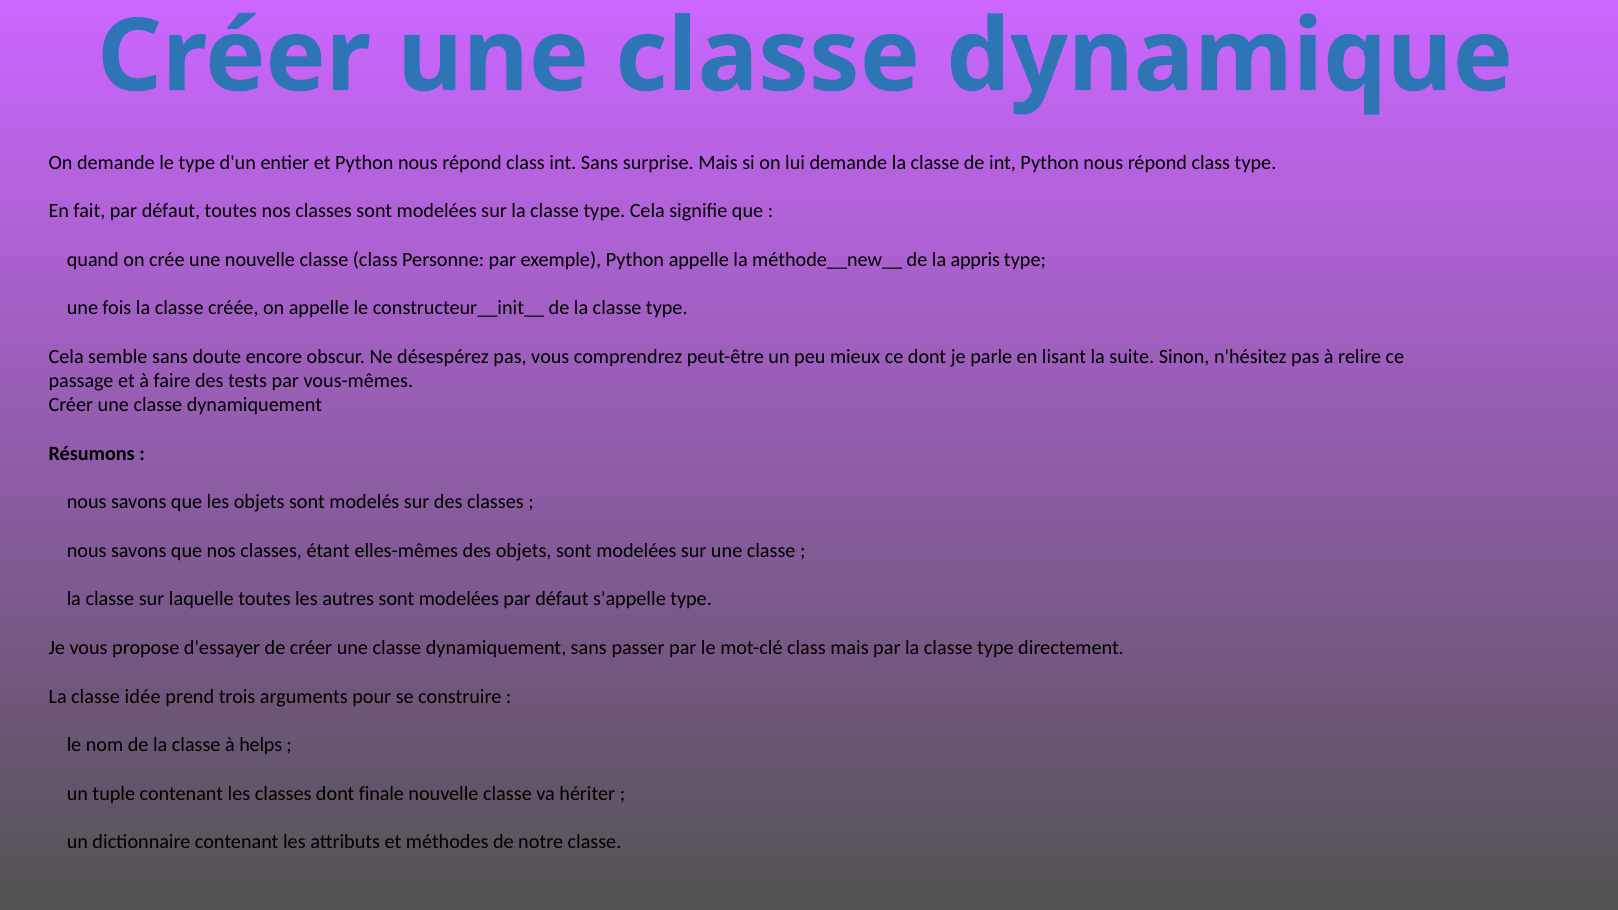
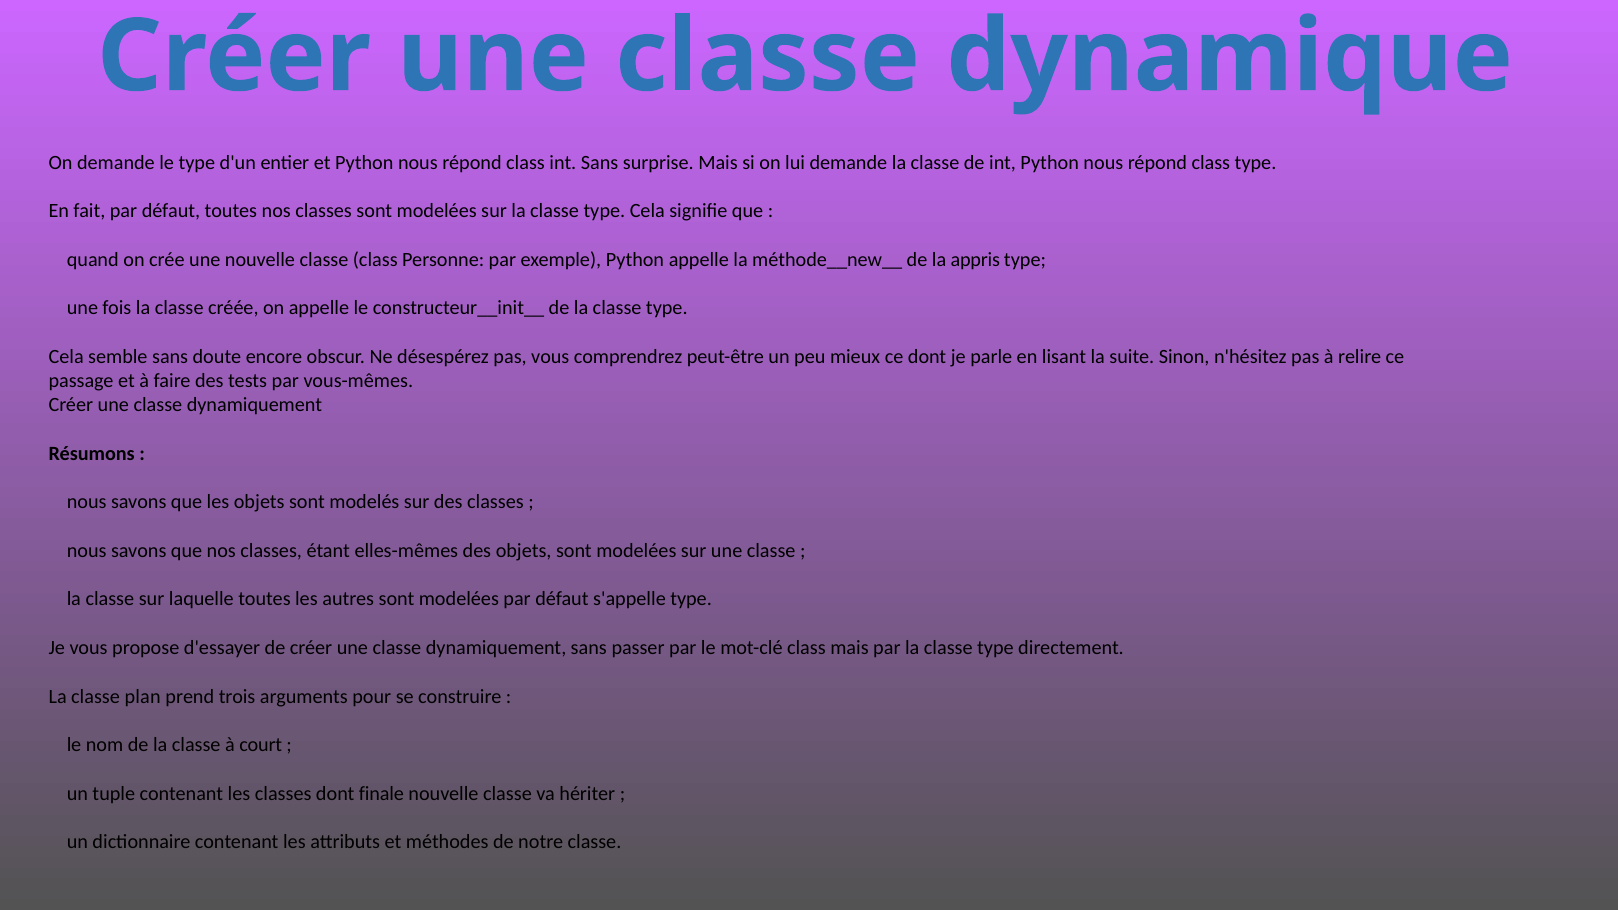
idée: idée -> plan
helps: helps -> court
